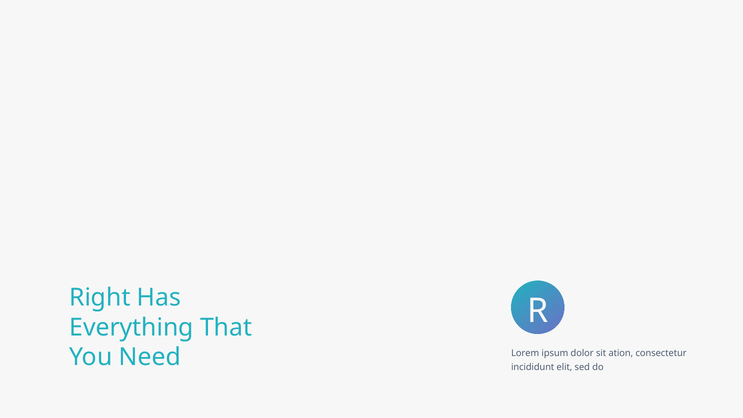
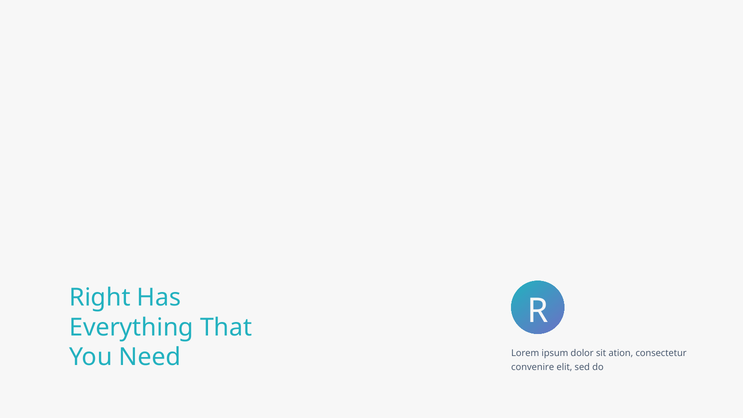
incididunt: incididunt -> convenire
